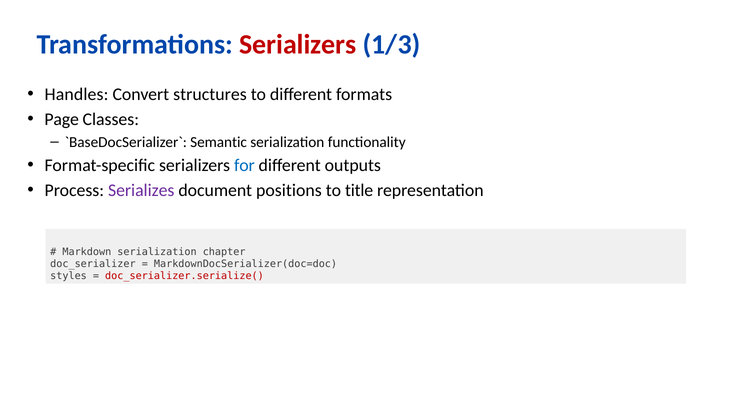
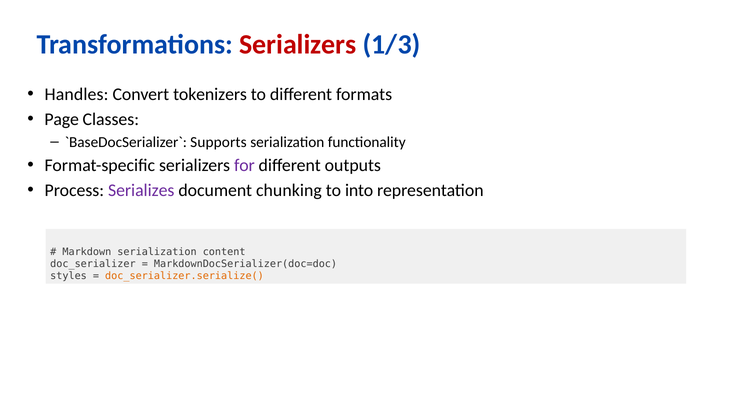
structures: structures -> tokenizers
Semantic: Semantic -> Supports
for colour: blue -> purple
positions: positions -> chunking
title: title -> into
chapter: chapter -> content
doc_serializer.serialize( colour: red -> orange
